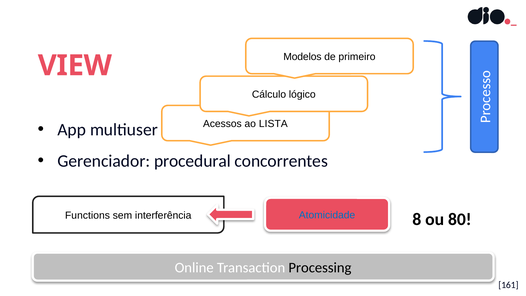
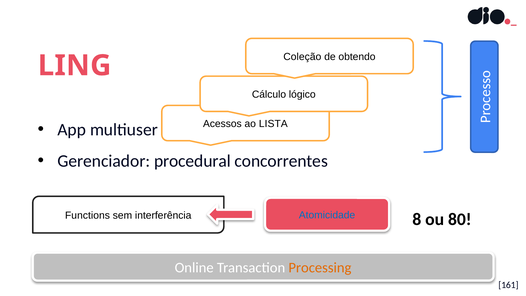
Modelos: Modelos -> Coleção
primeiro: primeiro -> obtendo
VIEW: VIEW -> LING
Processing colour: black -> orange
